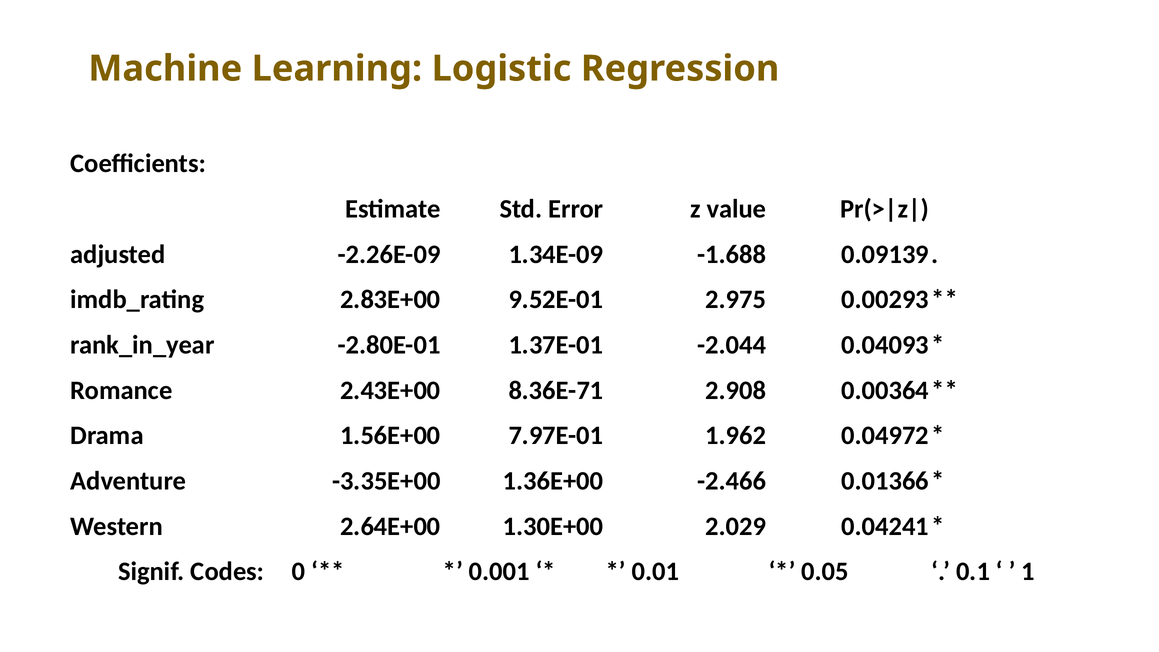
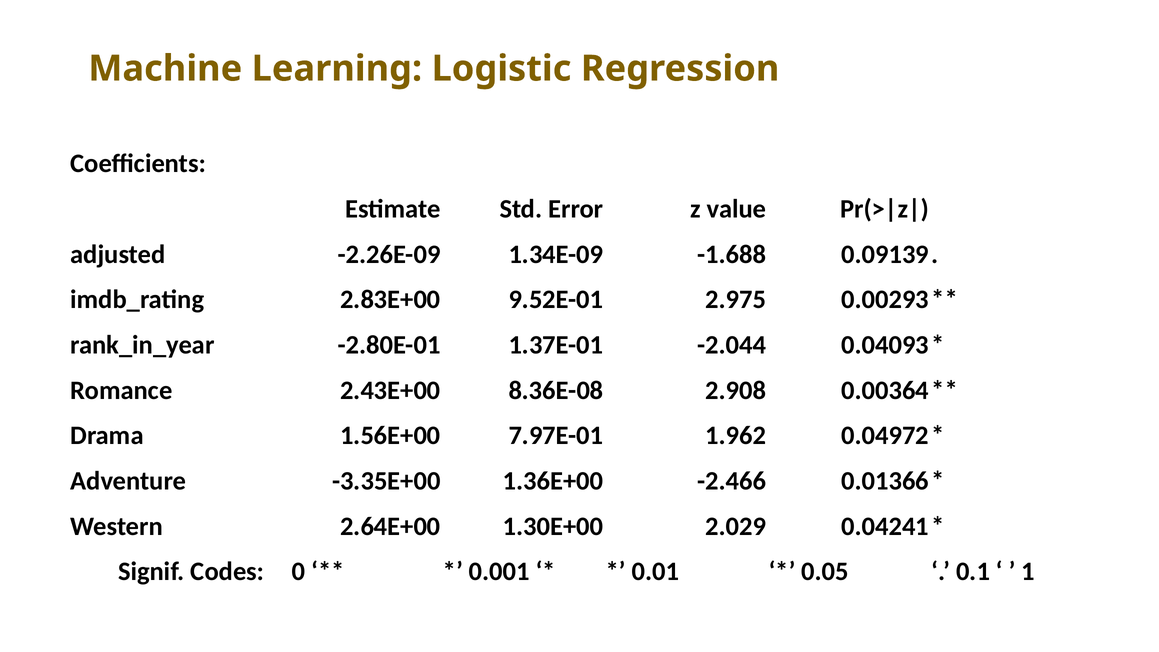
8.36E-71: 8.36E-71 -> 8.36E-08
